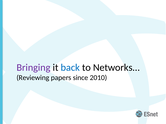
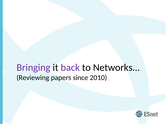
back colour: blue -> purple
